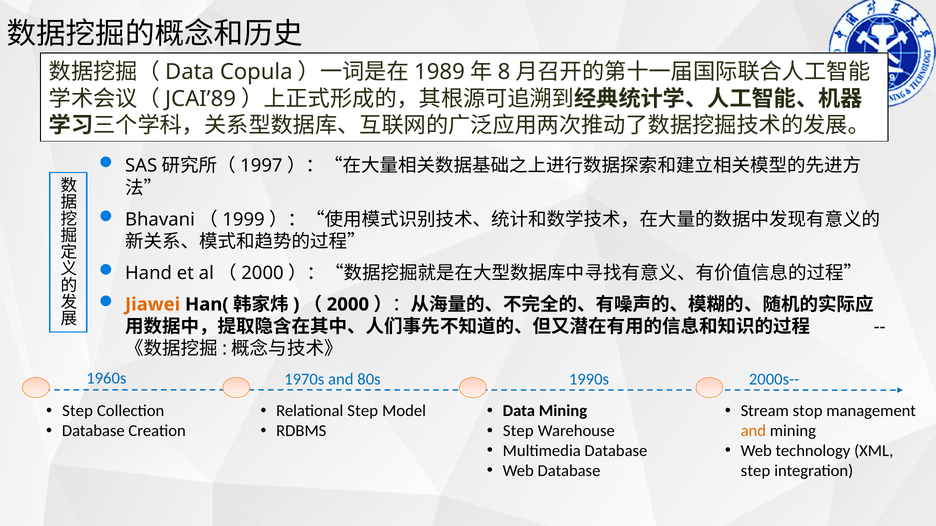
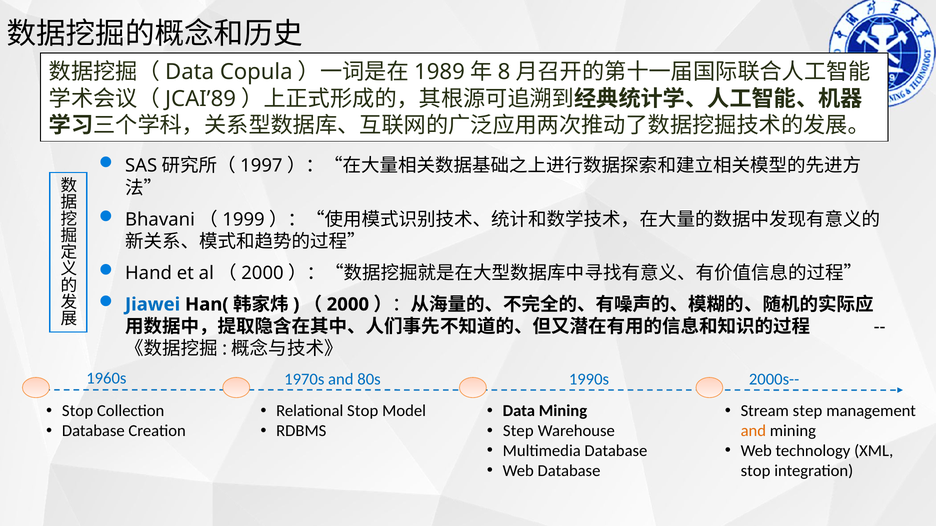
Jiawei colour: orange -> blue
Step at (78, 411): Step -> Stop
Relational Step: Step -> Stop
Stream stop: stop -> step
step at (756, 471): step -> stop
